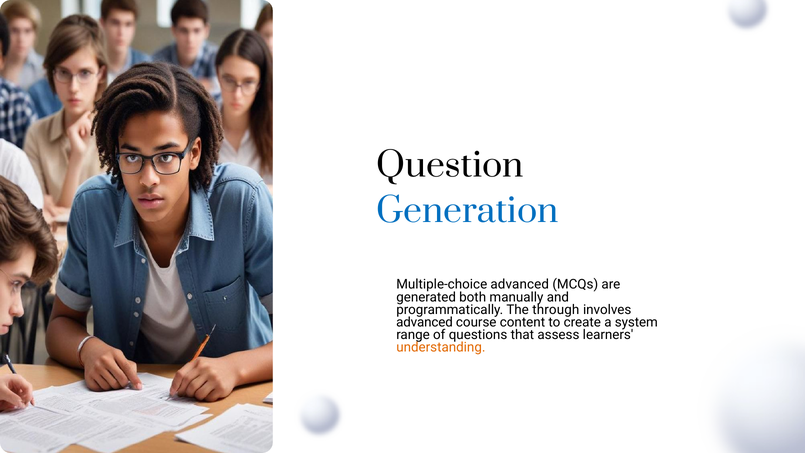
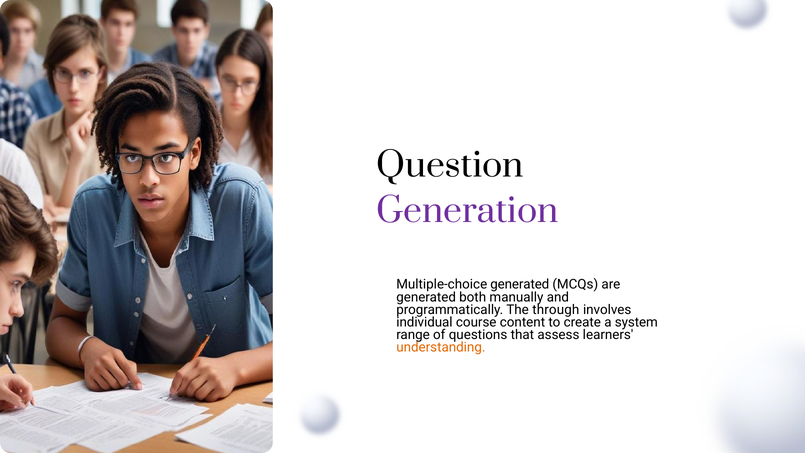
Generation colour: blue -> purple
Multiple-choice advanced: advanced -> generated
advanced at (425, 322): advanced -> individual
